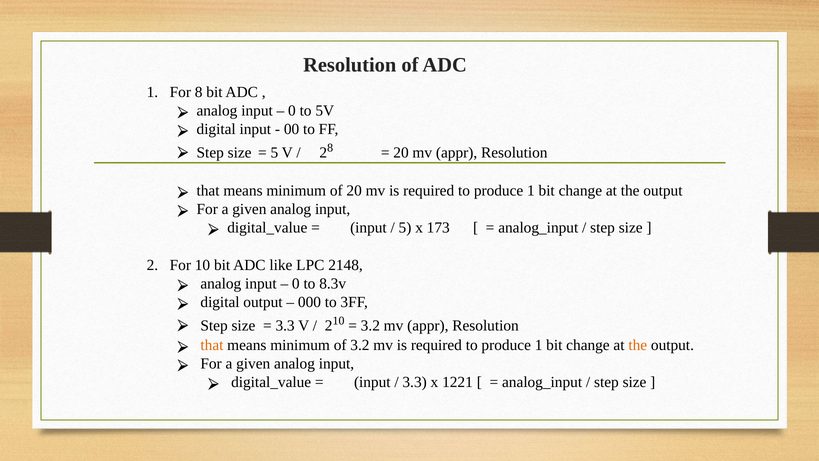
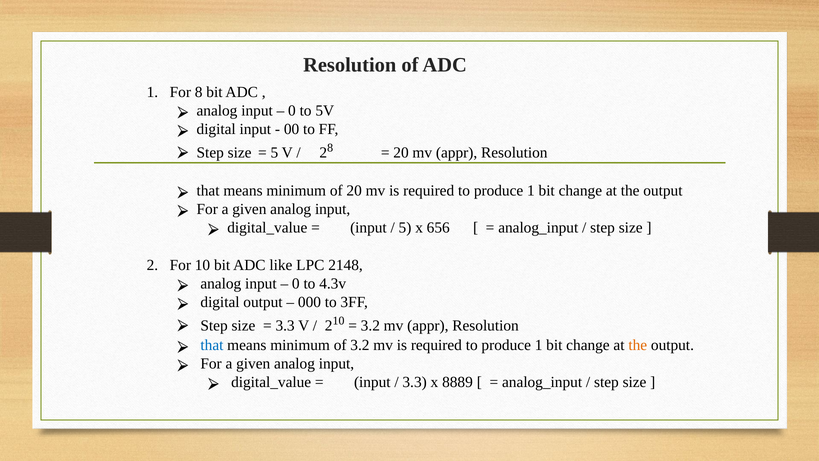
173: 173 -> 656
8.3v: 8.3v -> 4.3v
that at (212, 345) colour: orange -> blue
1221: 1221 -> 8889
